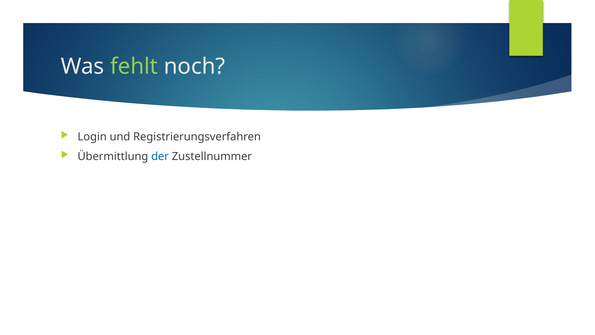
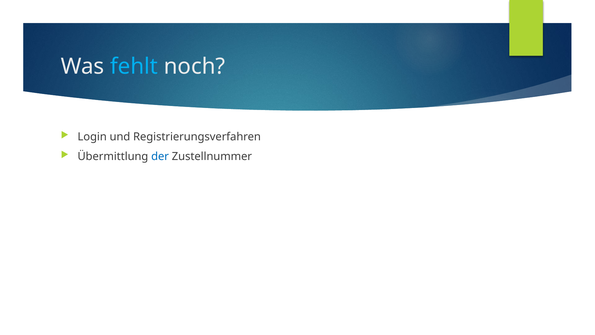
fehlt colour: light green -> light blue
